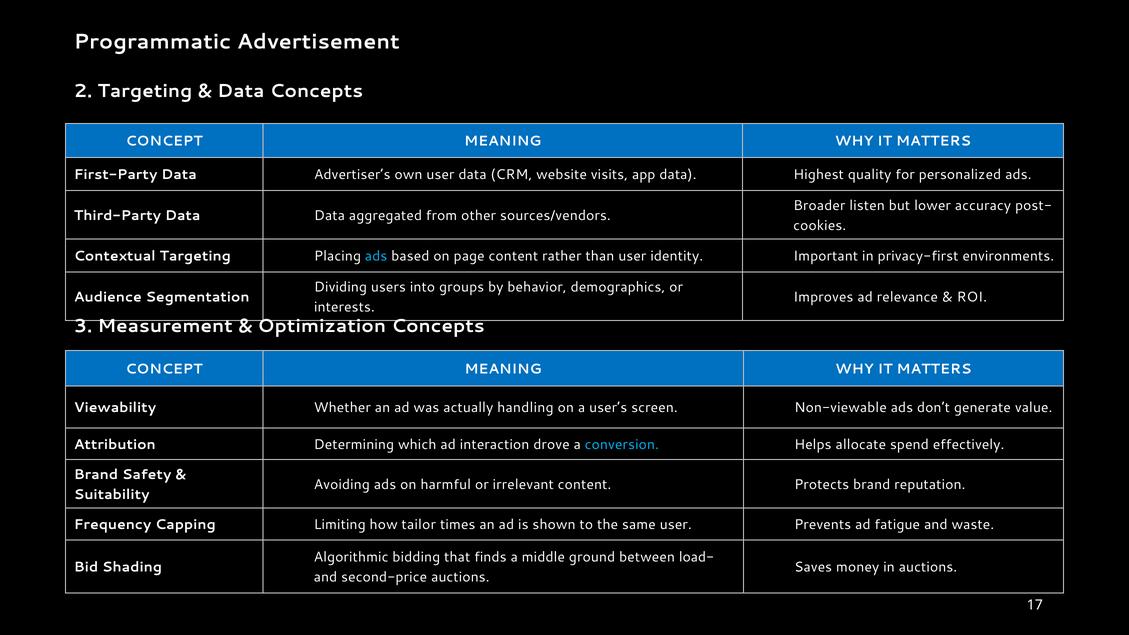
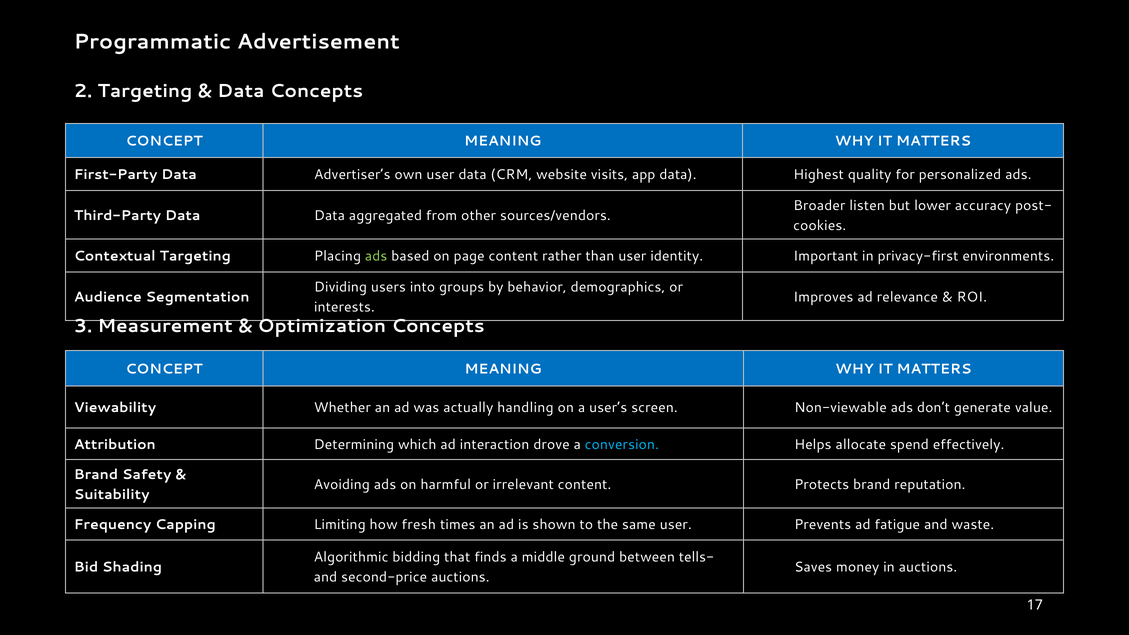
ads at (376, 256) colour: light blue -> light green
tailor: tailor -> fresh
load-: load- -> tells-
